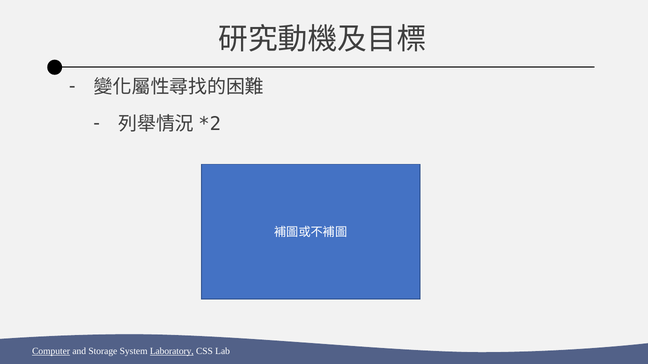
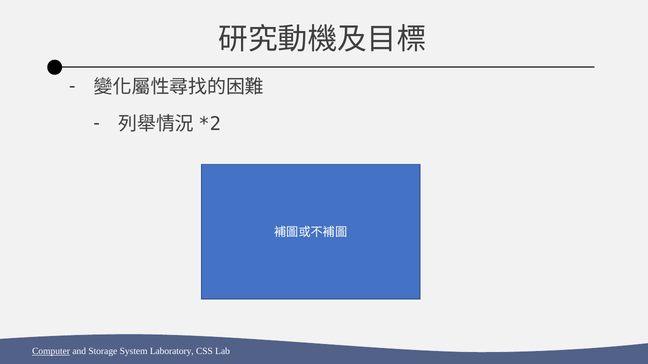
Laboratory underline: present -> none
